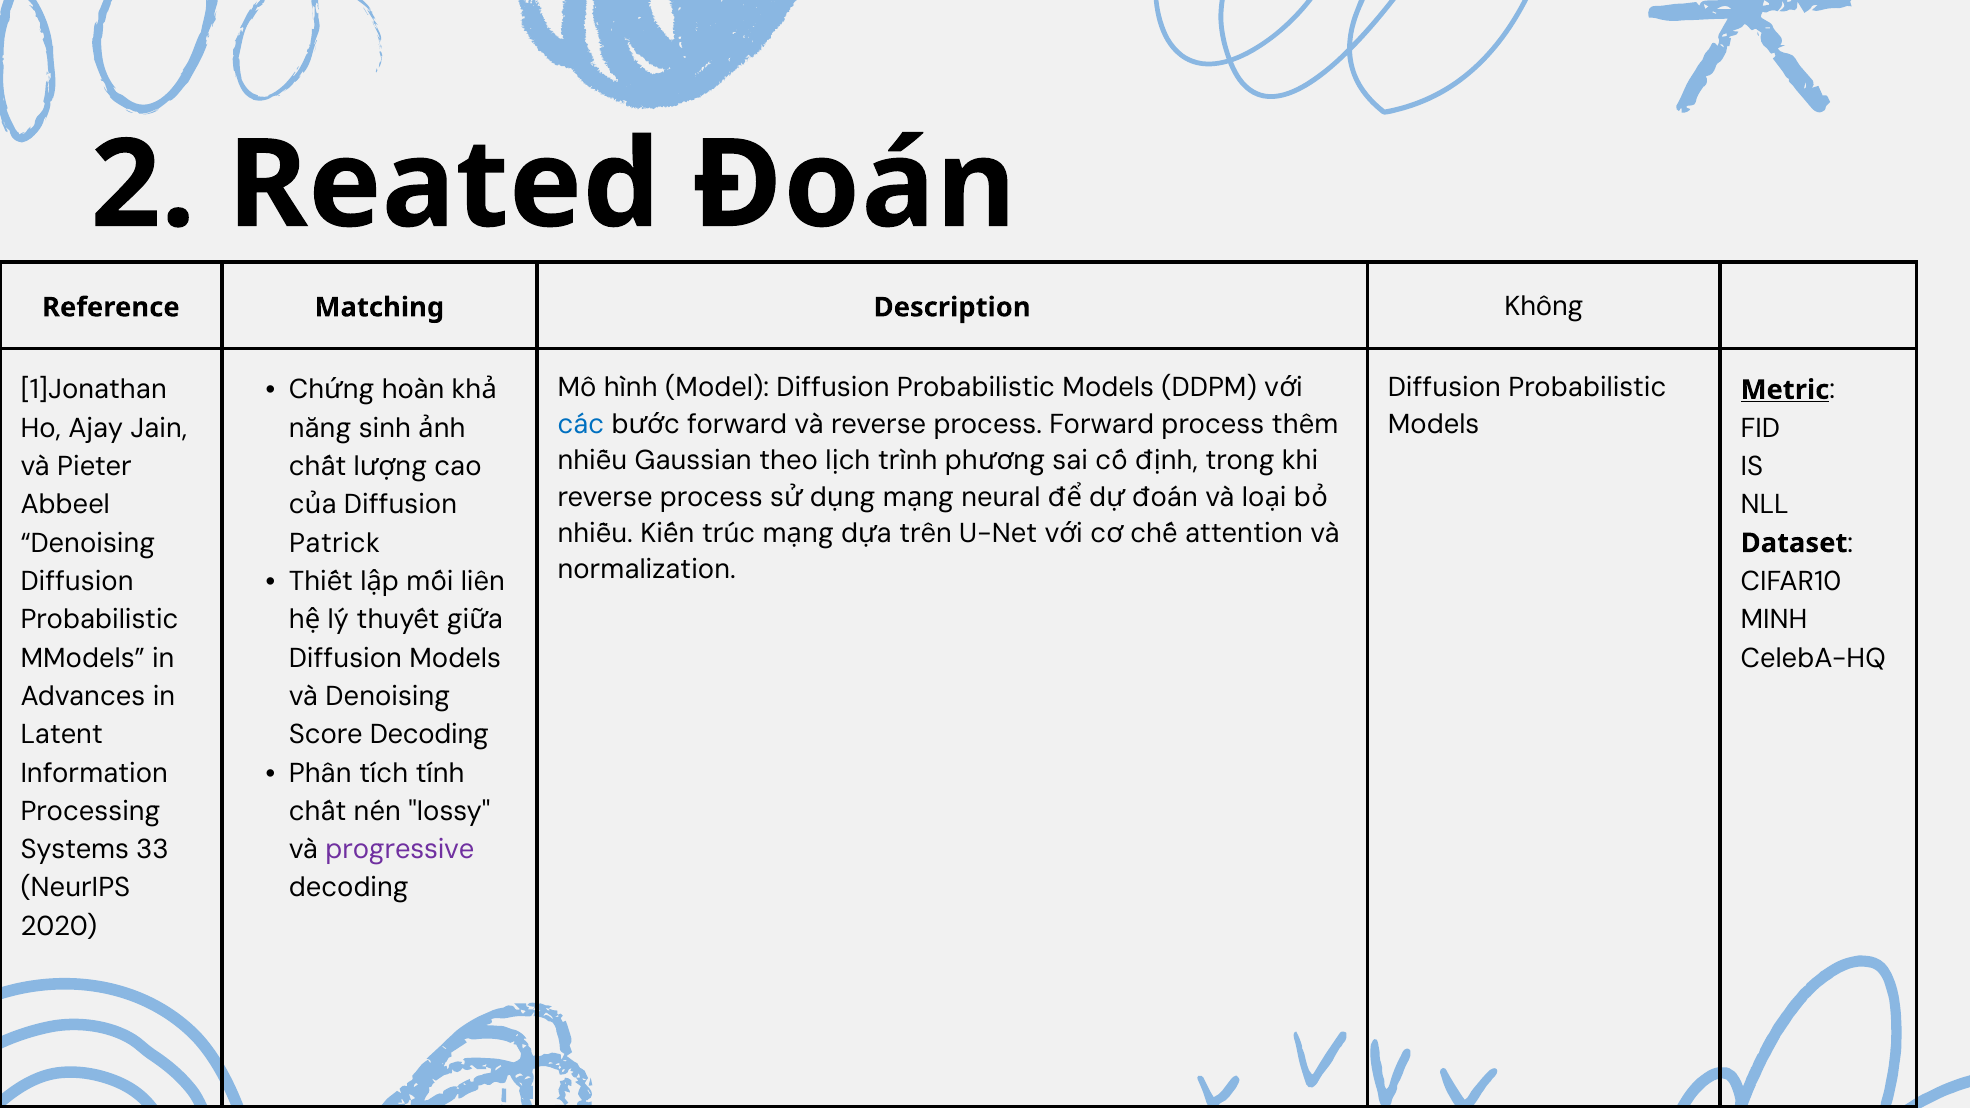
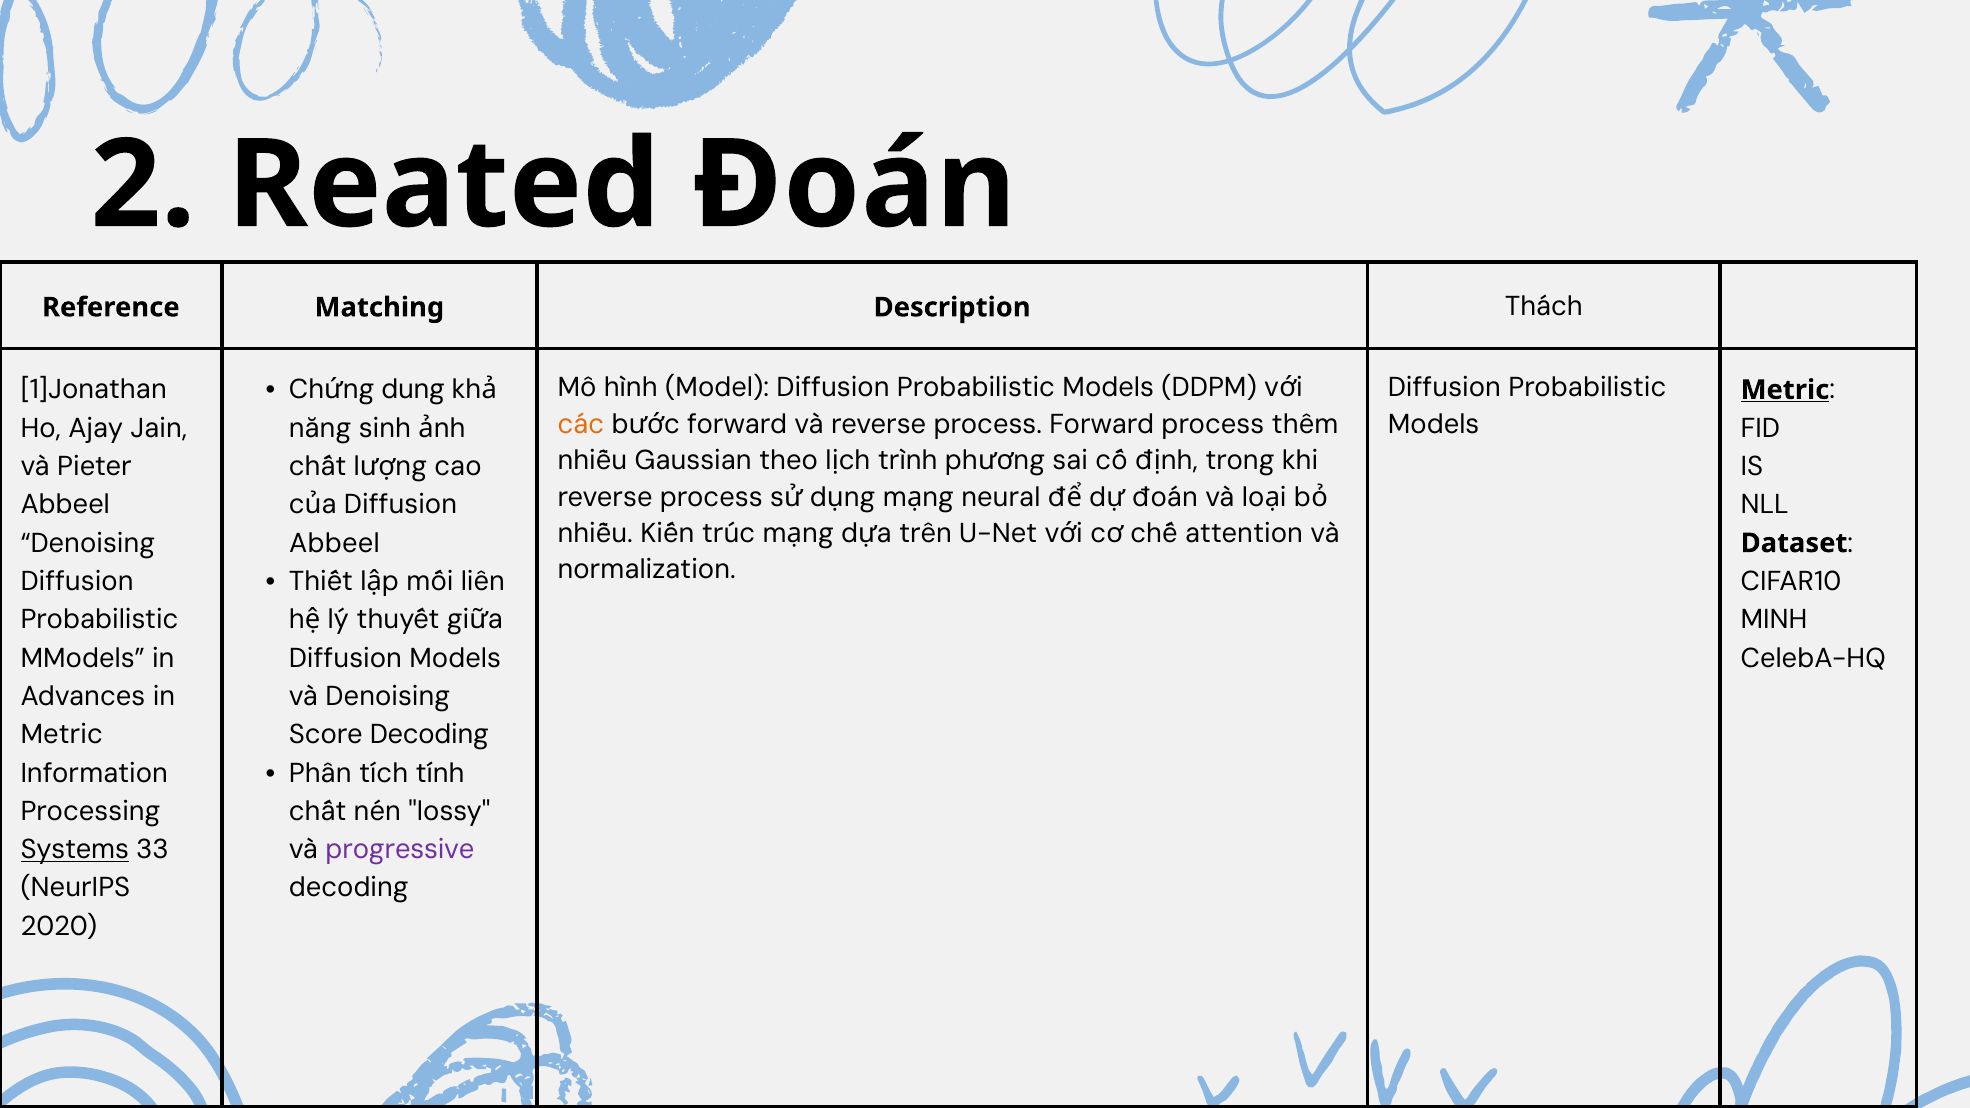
Không: Không -> Thách
hoàn: hoàn -> dung
các colour: blue -> orange
Patrick at (335, 543): Patrick -> Abbeel
Latent at (62, 735): Latent -> Metric
Systems underline: none -> present
